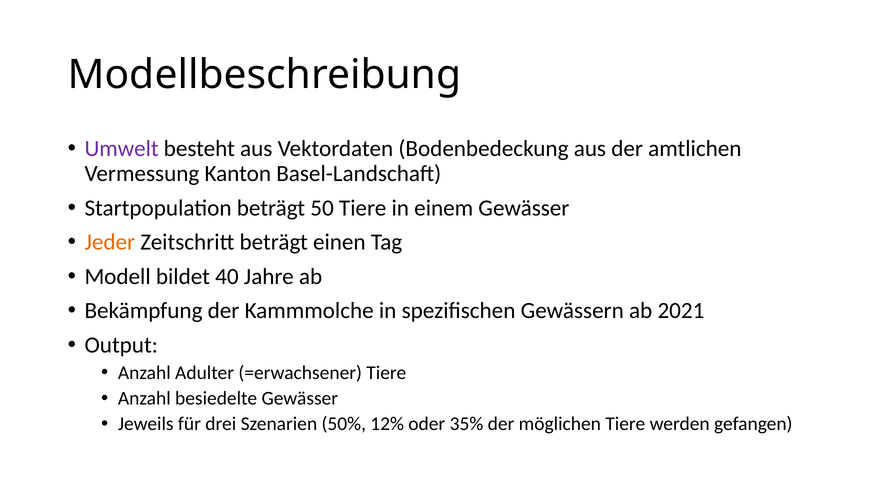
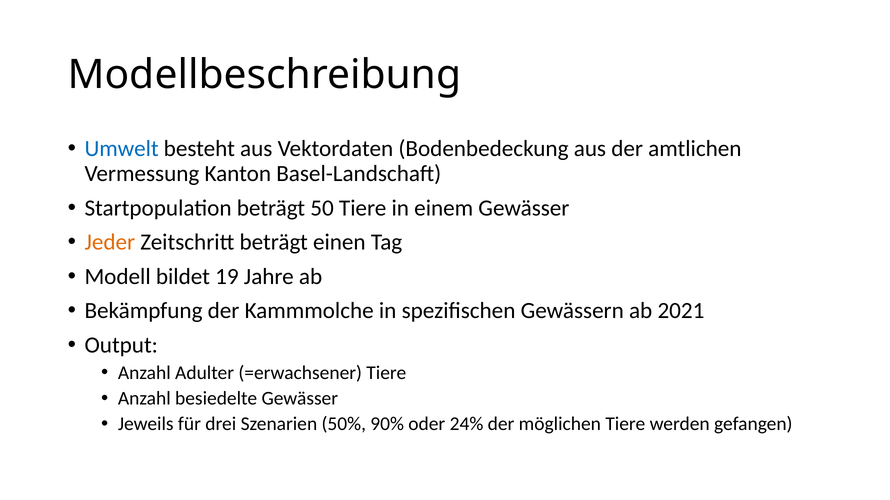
Umwelt colour: purple -> blue
40: 40 -> 19
12%: 12% -> 90%
35%: 35% -> 24%
